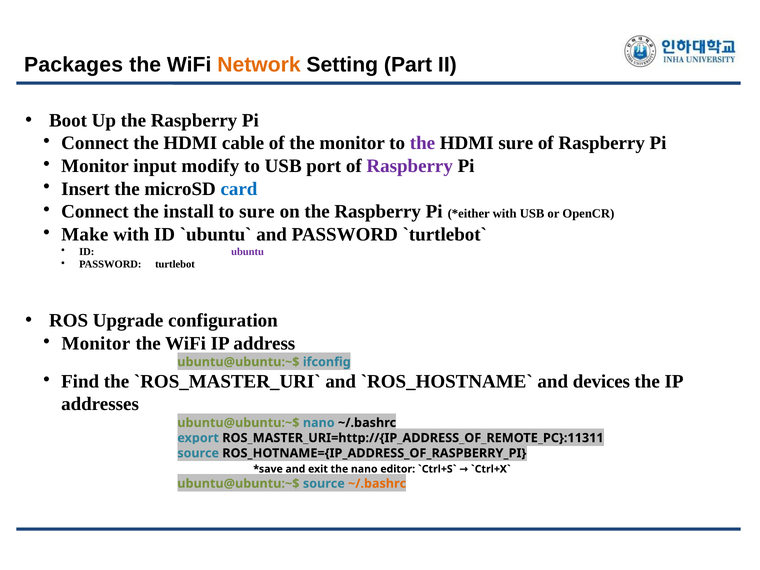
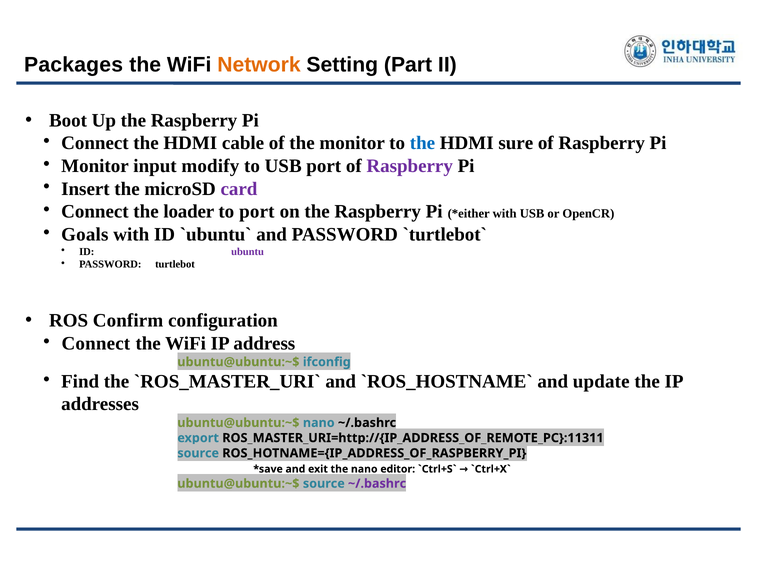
the at (422, 143) colour: purple -> blue
card colour: blue -> purple
install: install -> loader
to sure: sure -> port
Make: Make -> Goals
Upgrade: Upgrade -> Confirm
Monitor at (96, 343): Monitor -> Connect
devices: devices -> update
~/.bashrc at (377, 484) colour: orange -> purple
